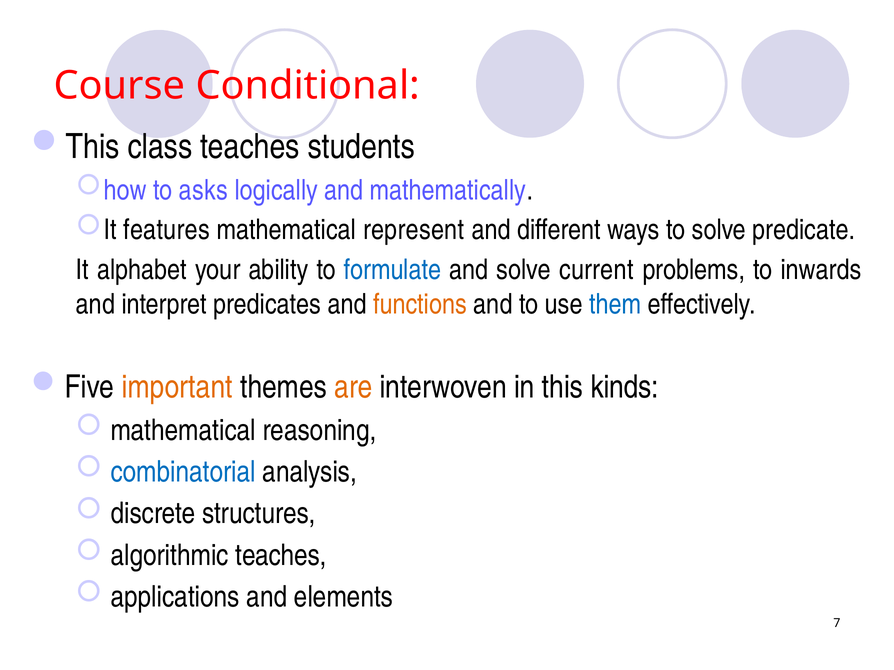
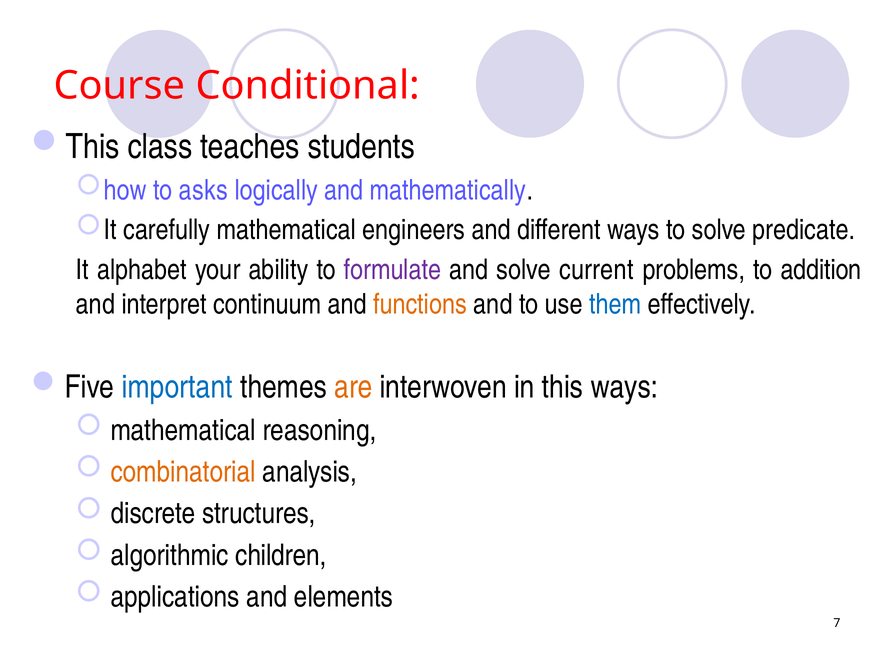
features: features -> carefully
represent: represent -> engineers
formulate colour: blue -> purple
inwards: inwards -> addition
predicates: predicates -> continuum
important colour: orange -> blue
this kinds: kinds -> ways
combinatorial colour: blue -> orange
algorithmic teaches: teaches -> children
